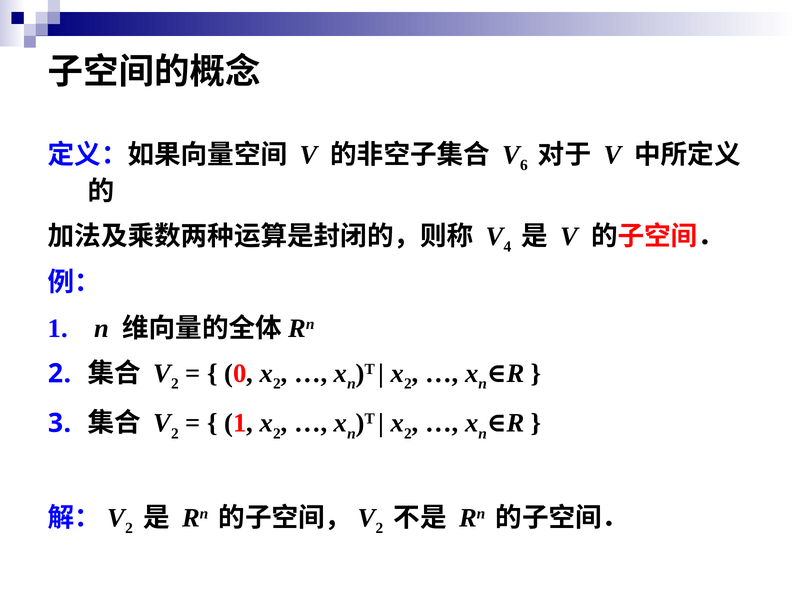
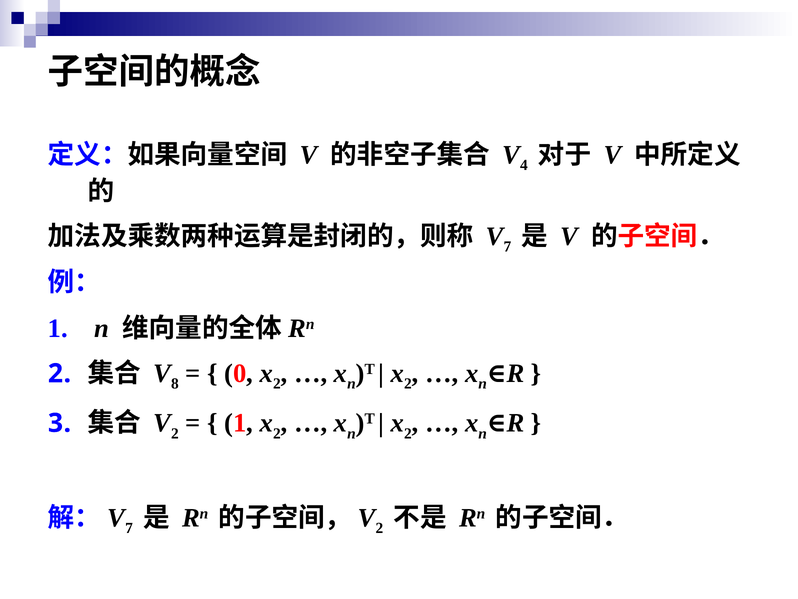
6: 6 -> 4
V 4: 4 -> 7
2 at (175, 384): 2 -> 8
2 at (129, 528): 2 -> 7
